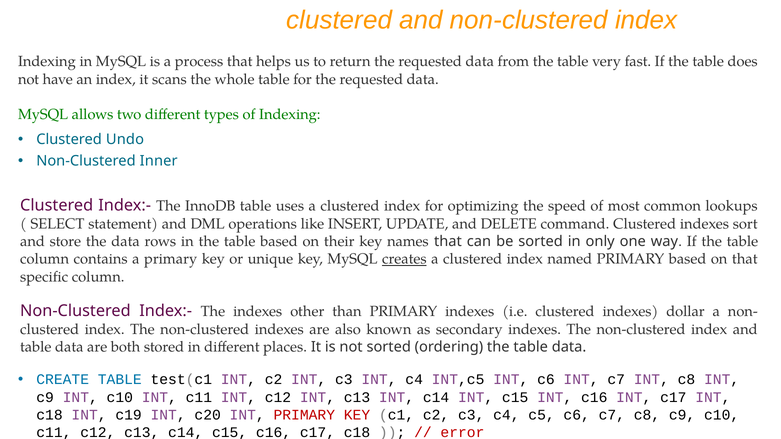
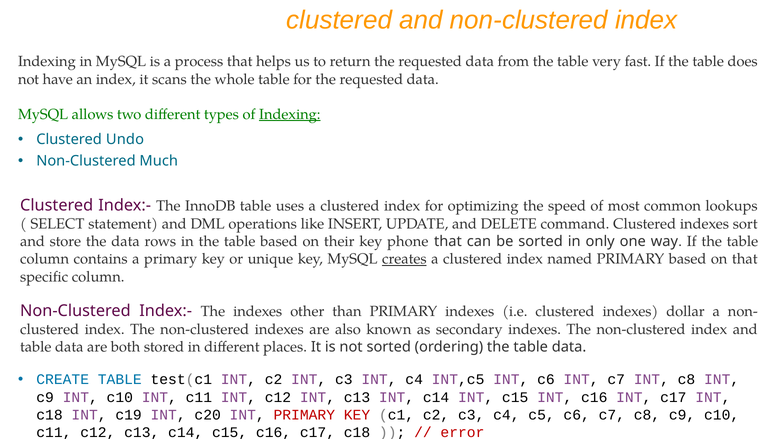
Indexing at (290, 114) underline: none -> present
Inner: Inner -> Much
names: names -> phone
